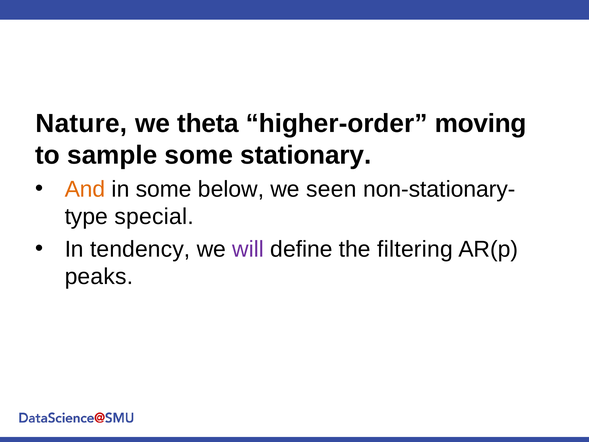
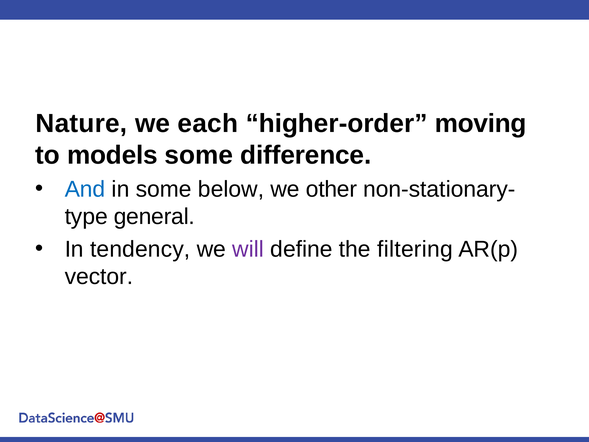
theta: theta -> each
sample: sample -> models
stationary: stationary -> difference
And colour: orange -> blue
seen: seen -> other
special: special -> general
peaks: peaks -> vector
